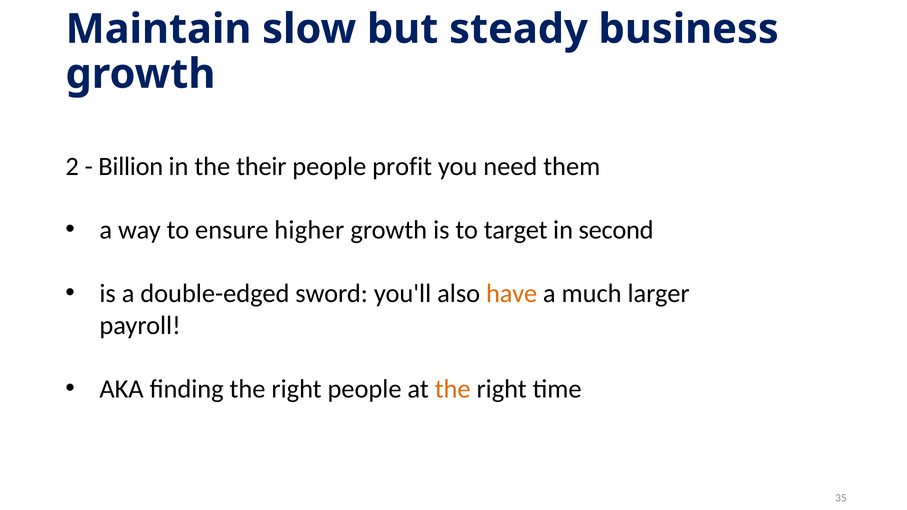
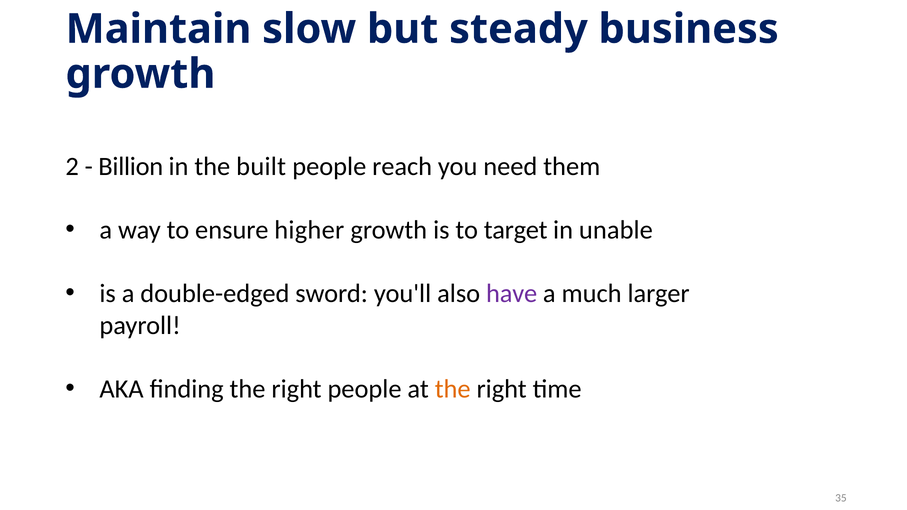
their: their -> built
profit: profit -> reach
second: second -> unable
have colour: orange -> purple
